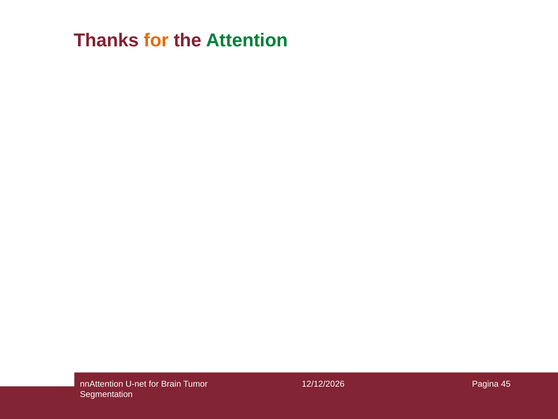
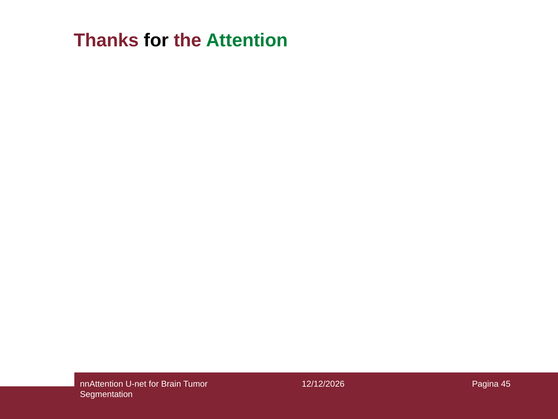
for at (156, 40) colour: orange -> black
